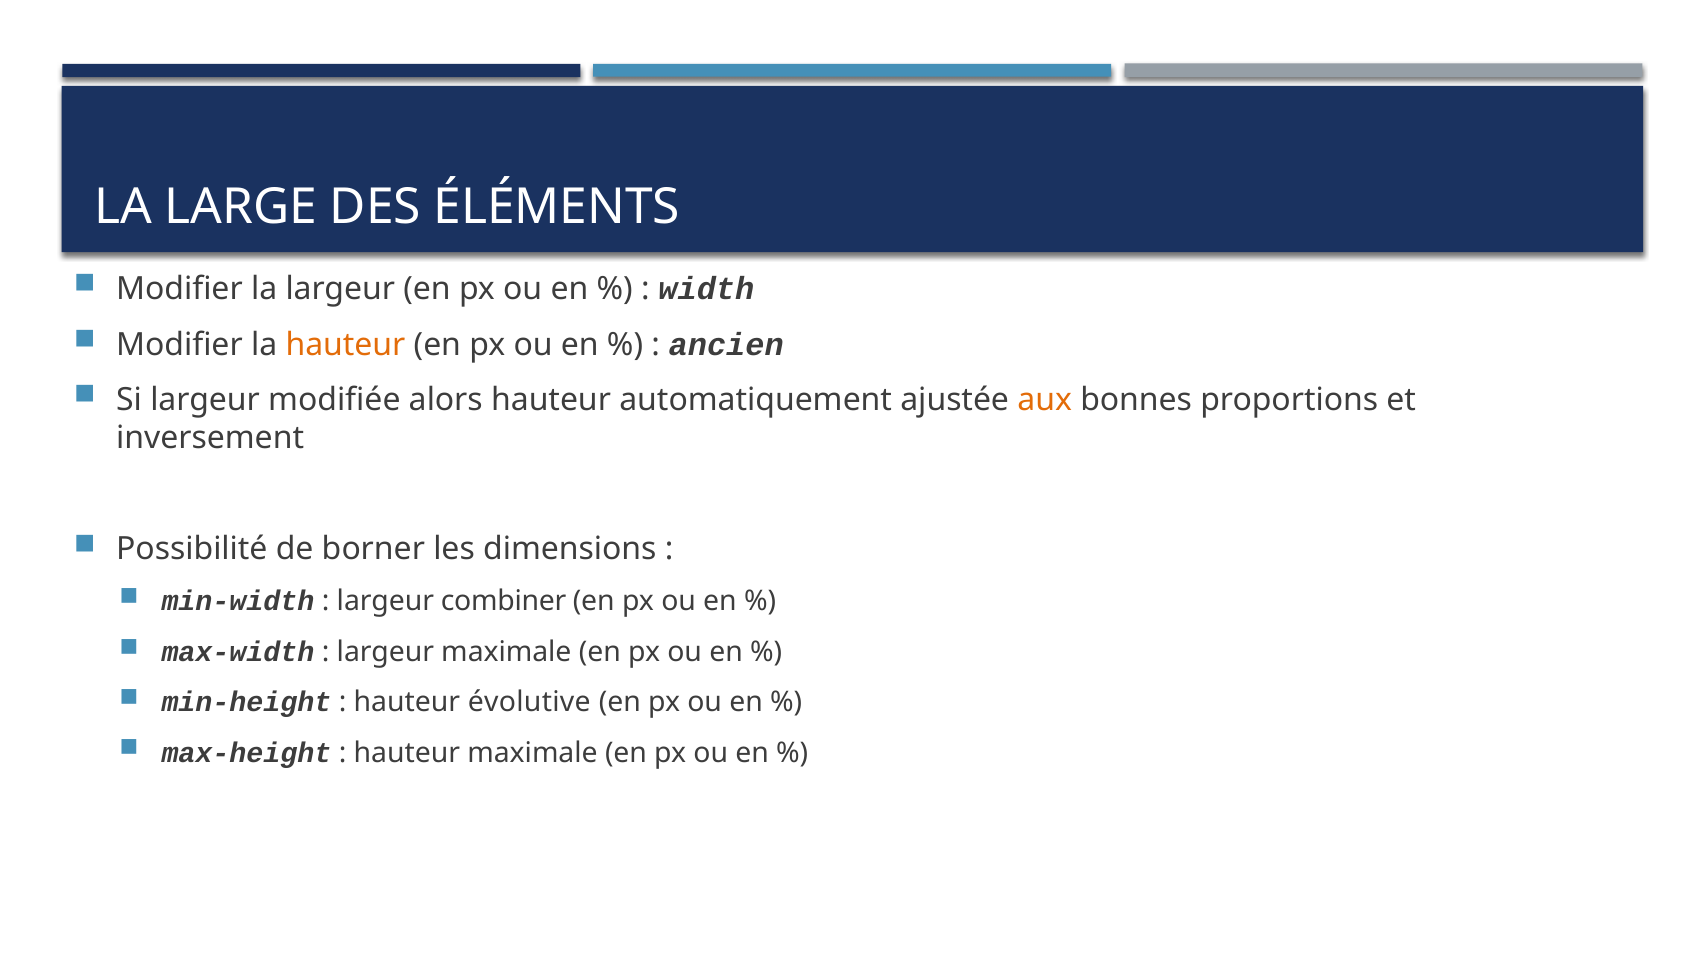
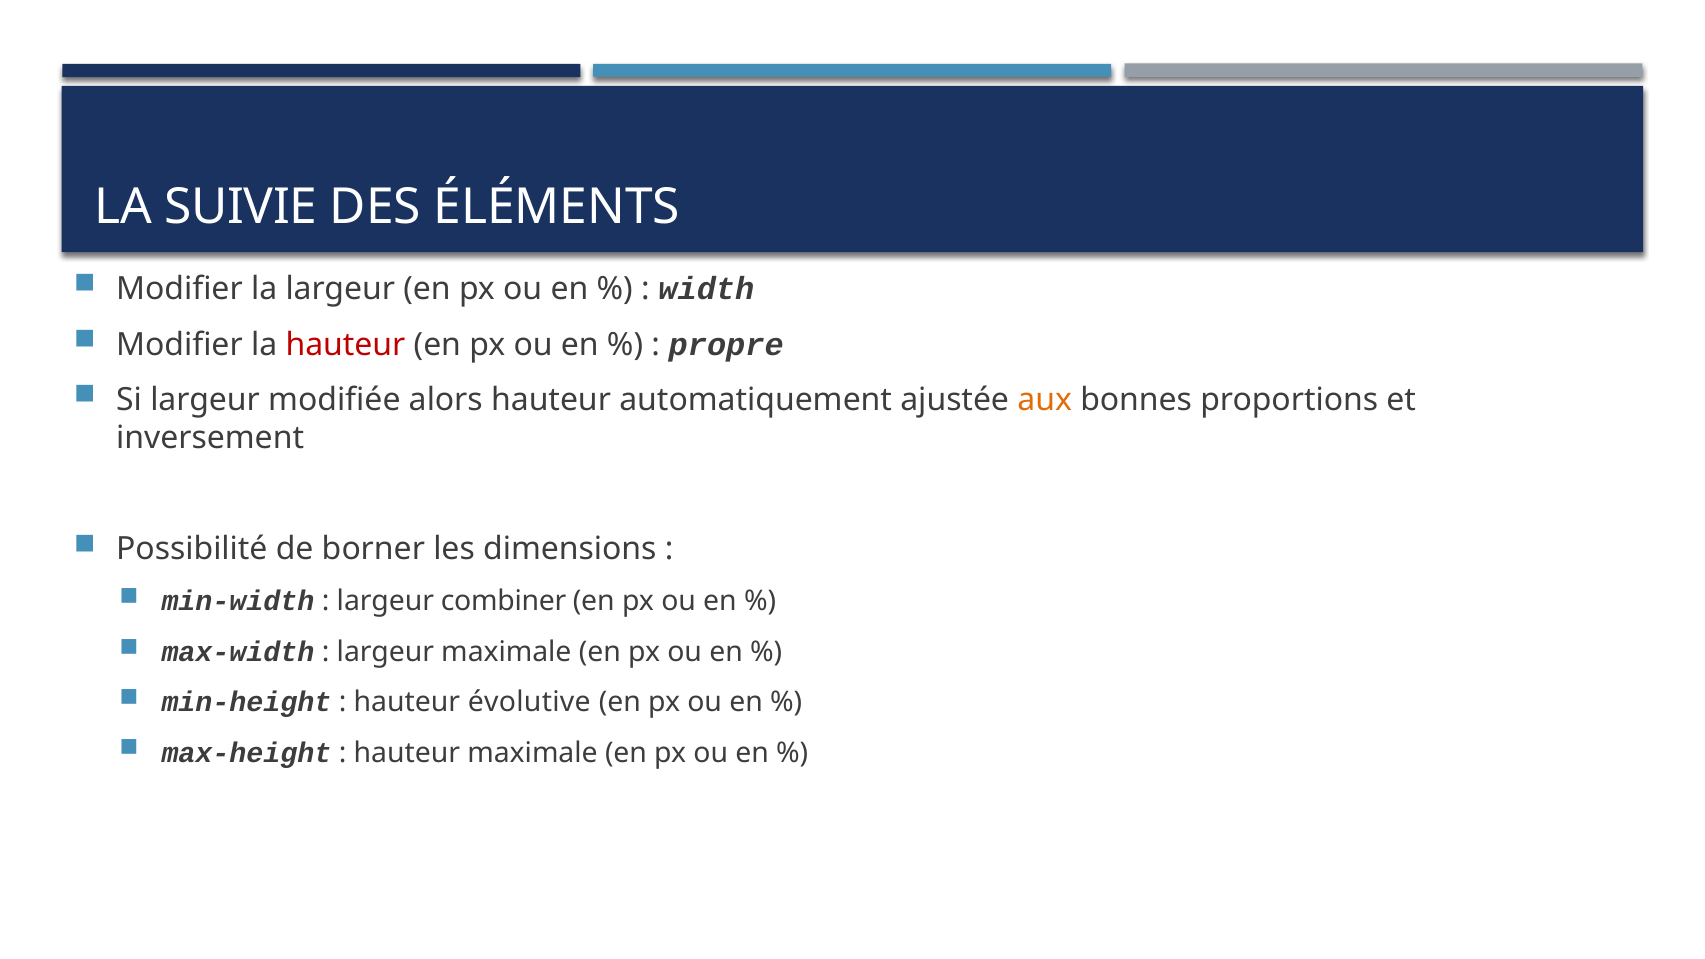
LARGE: LARGE -> SUIVIE
hauteur at (345, 345) colour: orange -> red
ancien: ancien -> propre
